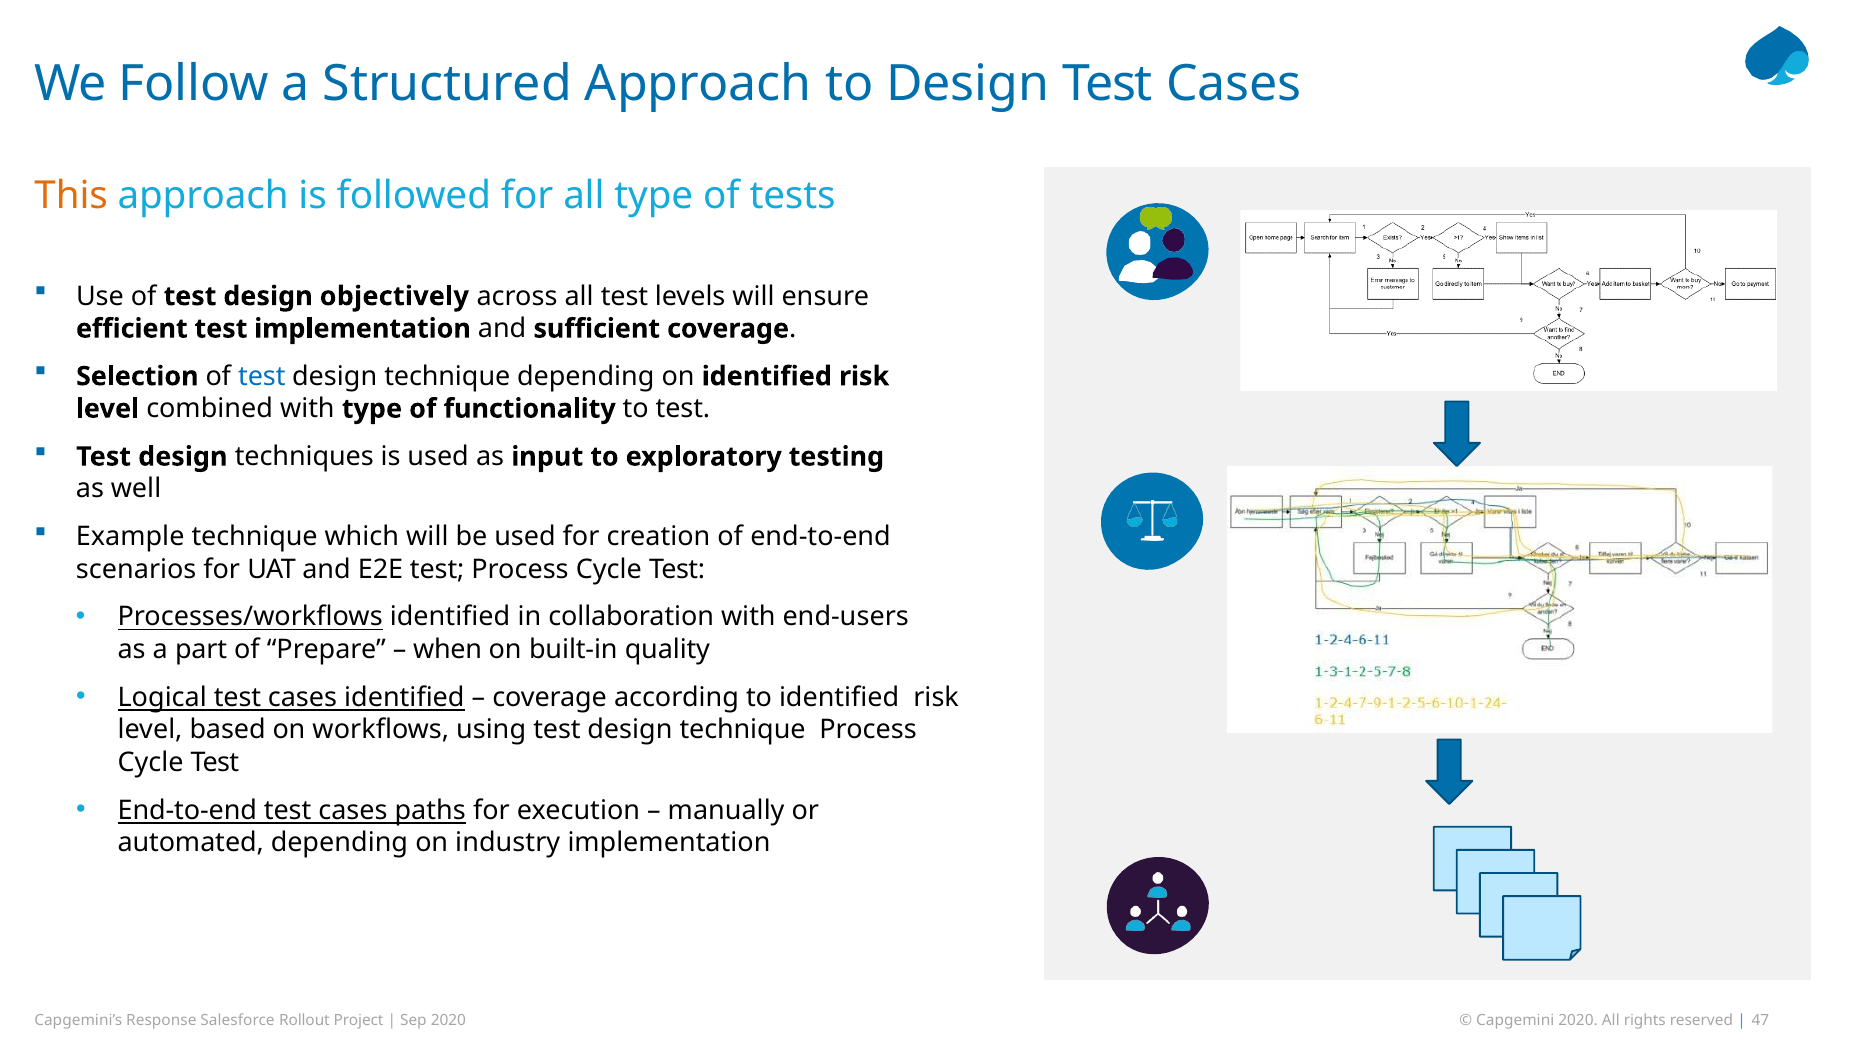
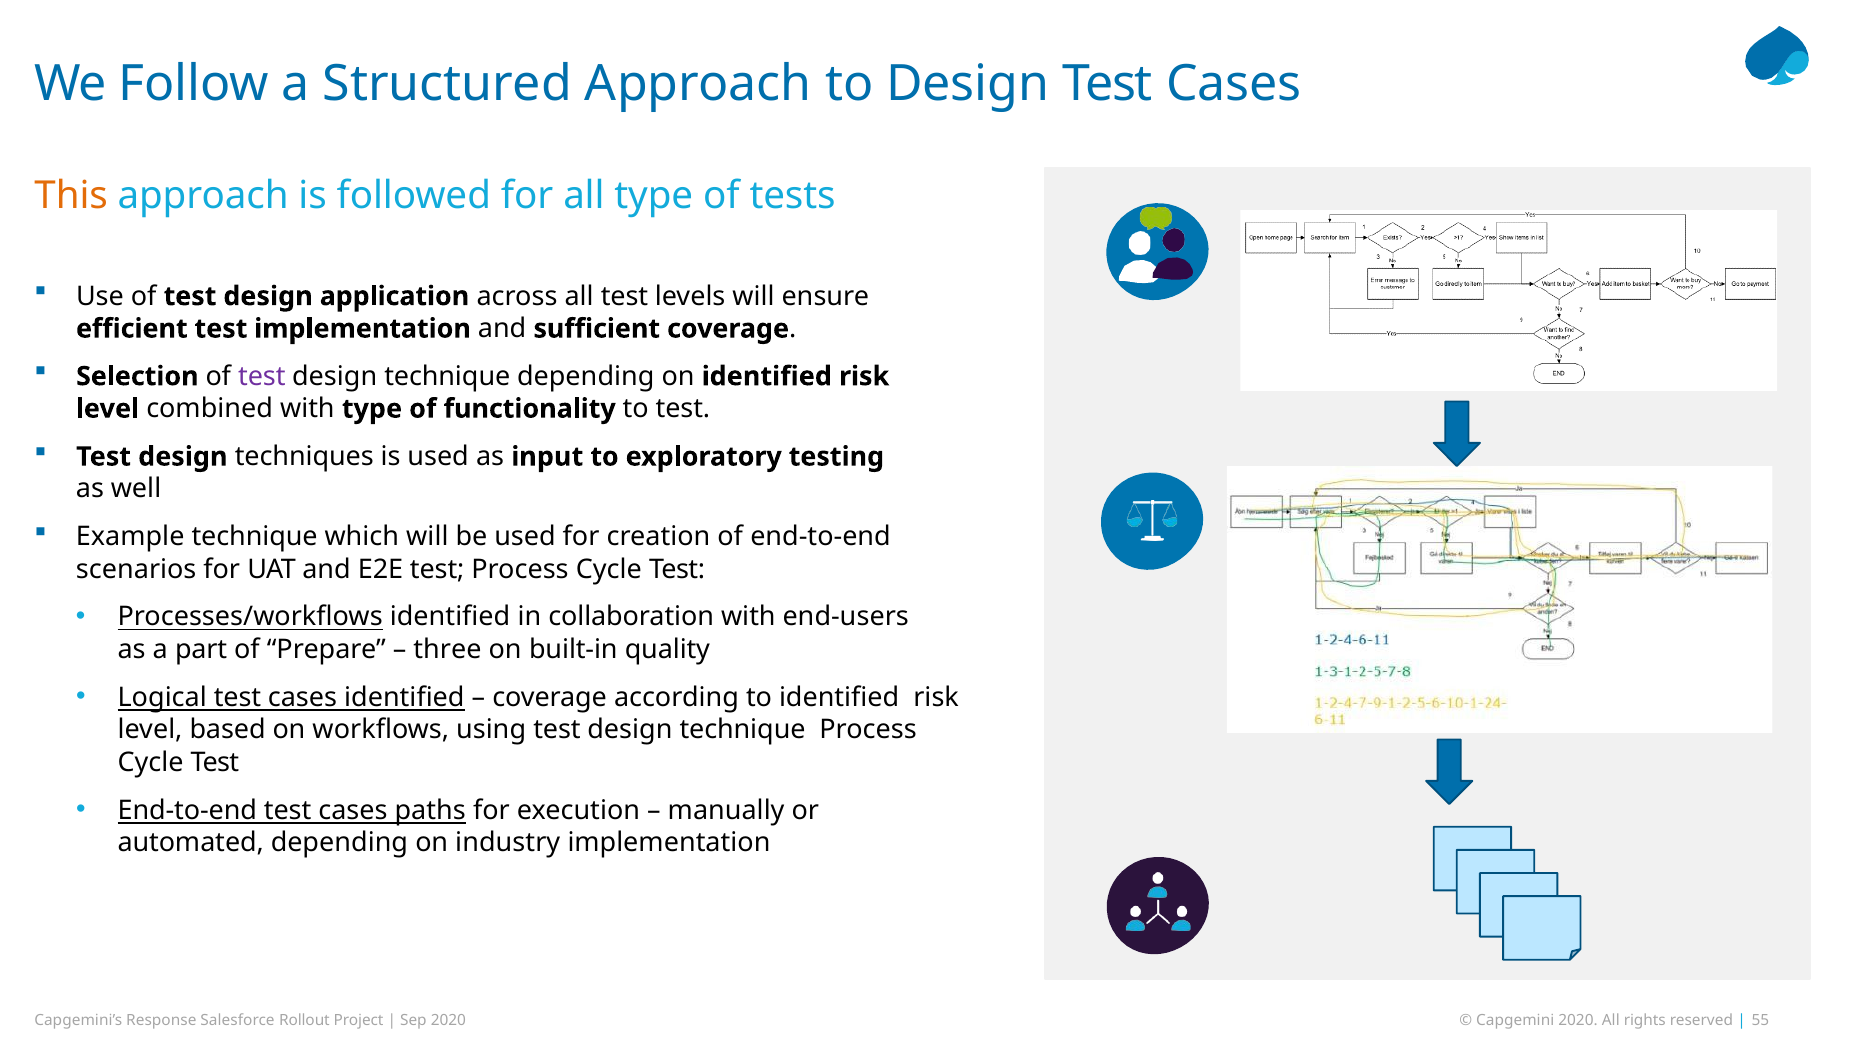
objectively: objectively -> application
test at (262, 376) colour: blue -> purple
when: when -> three
47: 47 -> 55
